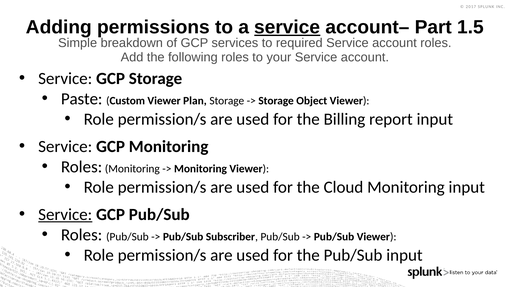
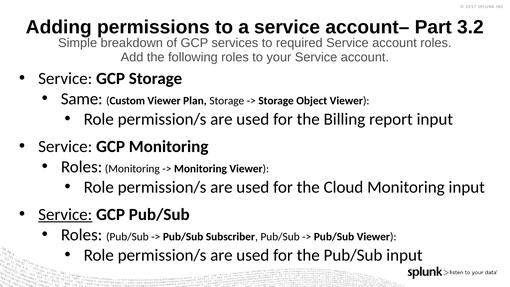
service at (287, 27) underline: present -> none
1.5: 1.5 -> 3.2
Paste: Paste -> Same
